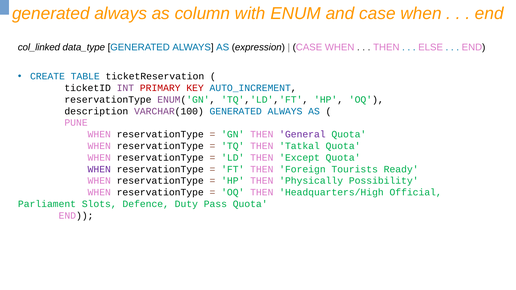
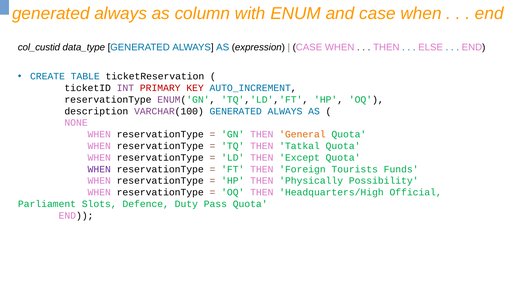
col_linked: col_linked -> col_custid
PUNE: PUNE -> NONE
General colour: purple -> orange
Ready: Ready -> Funds
